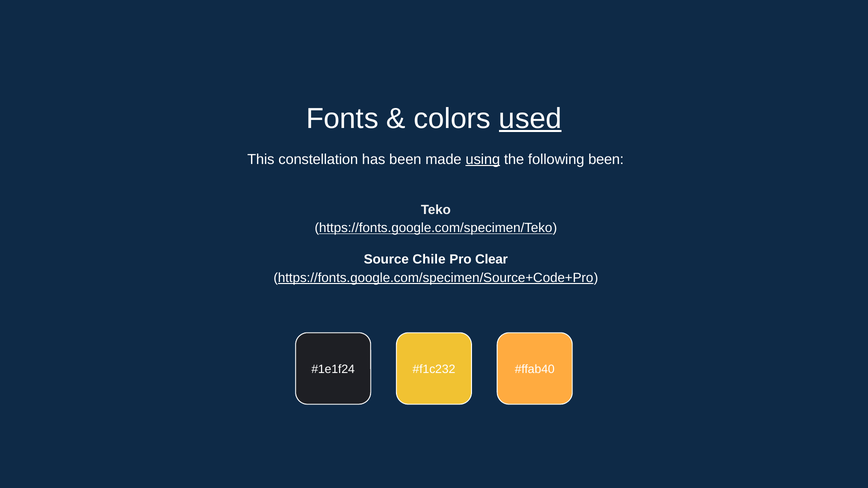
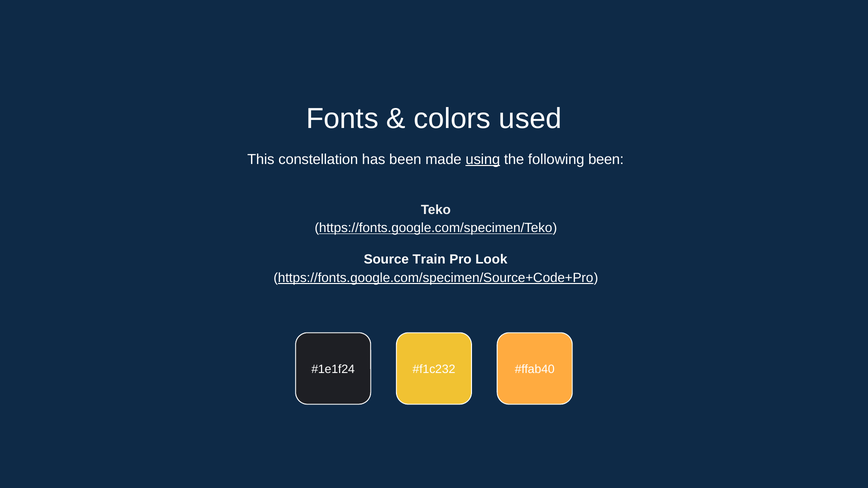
used underline: present -> none
Chile: Chile -> Train
Clear: Clear -> Look
